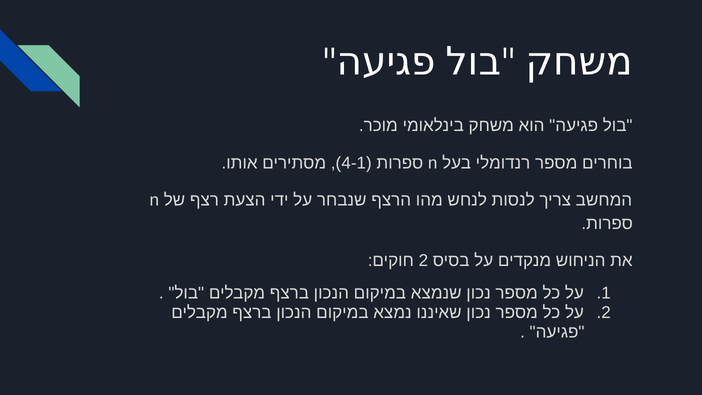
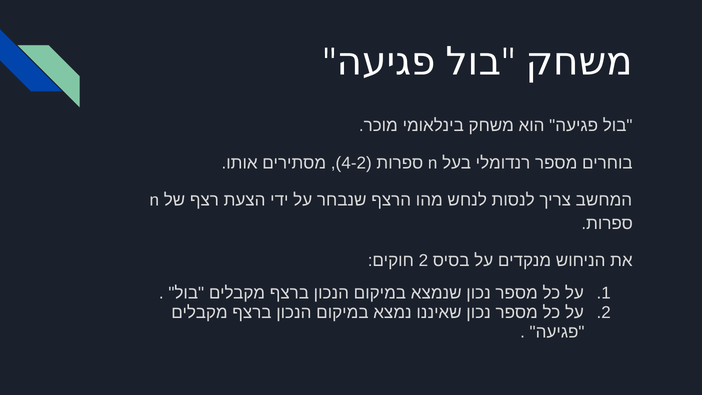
4-1: 4-1 -> 4-2
